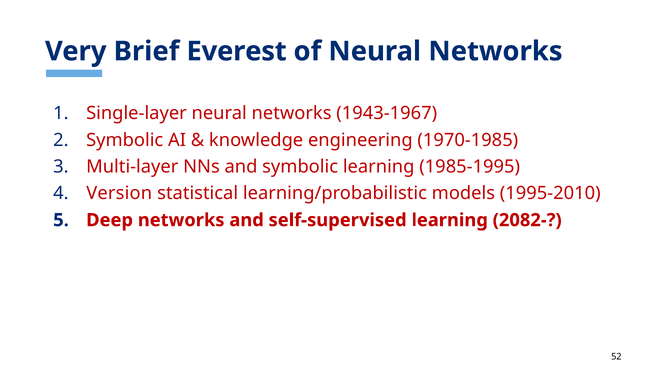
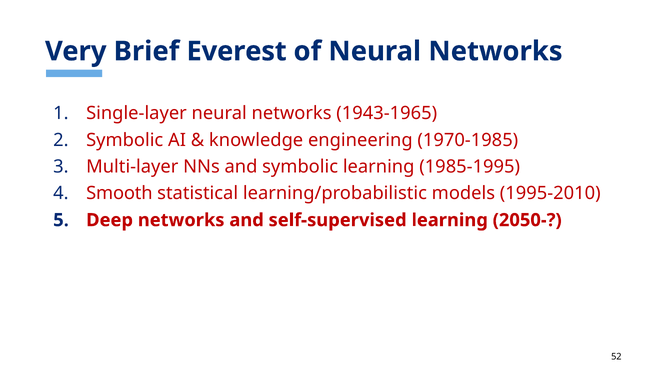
1943-1967: 1943-1967 -> 1943-1965
Version: Version -> Smooth
2082-: 2082- -> 2050-
